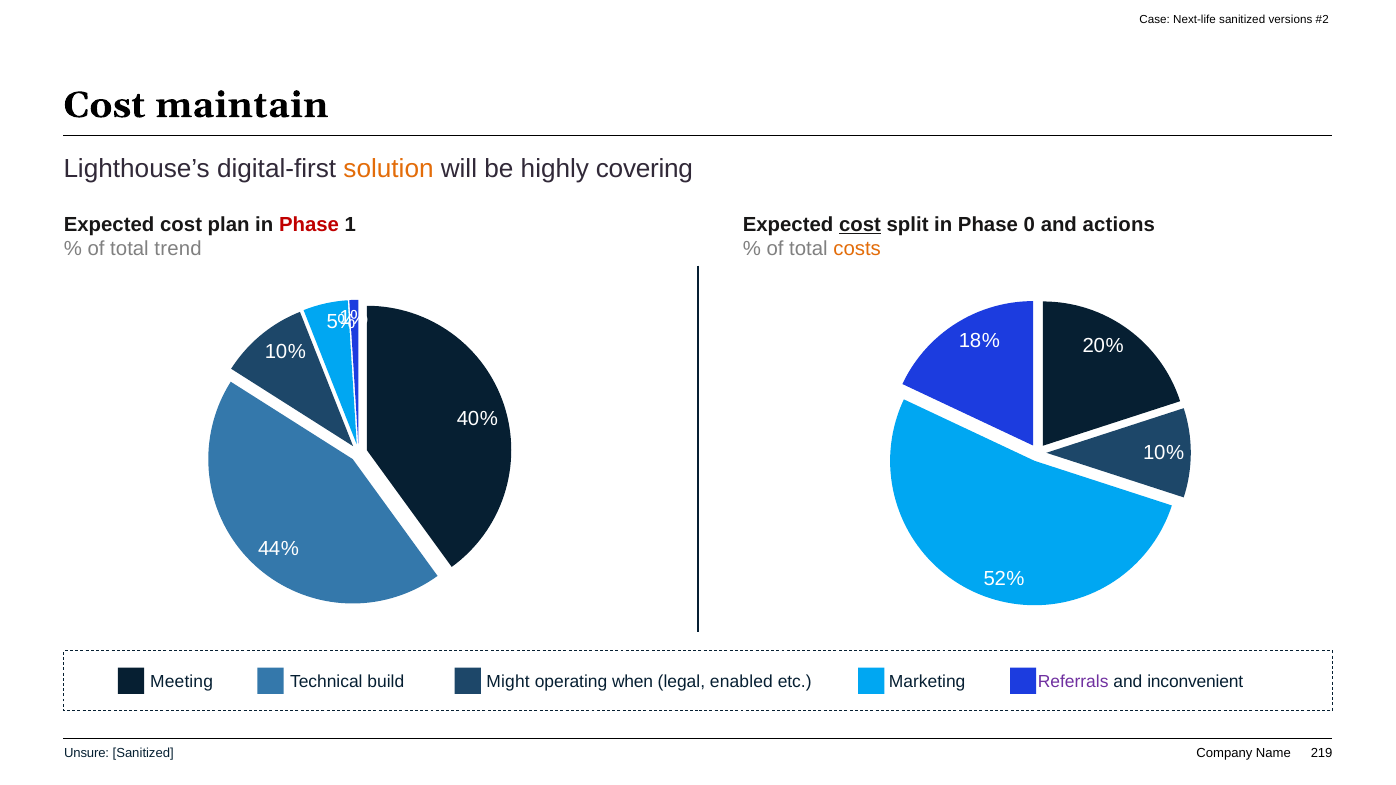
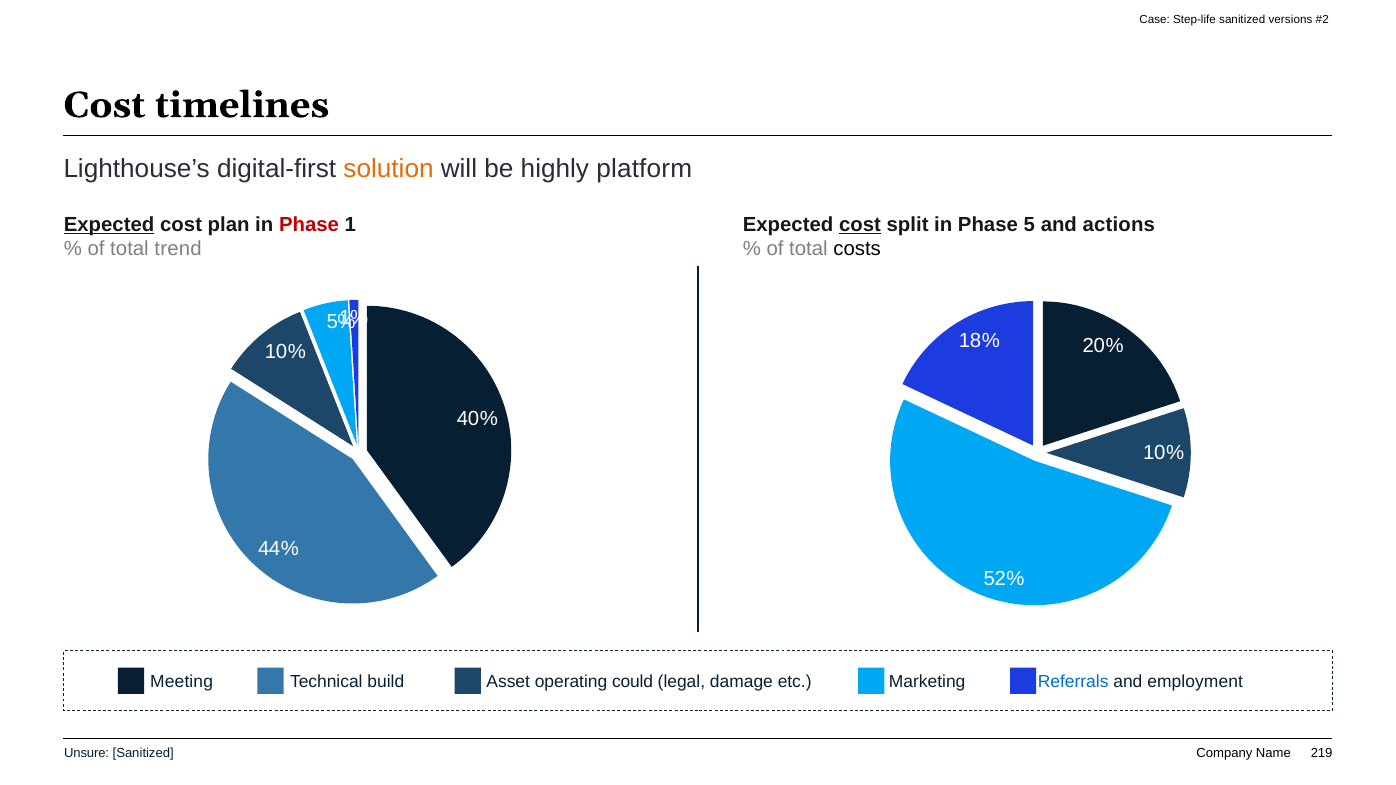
Next-life: Next-life -> Step-life
maintain: maintain -> timelines
covering: covering -> platform
Expected at (109, 224) underline: none -> present
0: 0 -> 5
costs colour: orange -> black
Might: Might -> Asset
when: when -> could
enabled: enabled -> damage
Referrals colour: purple -> blue
inconvenient: inconvenient -> employment
